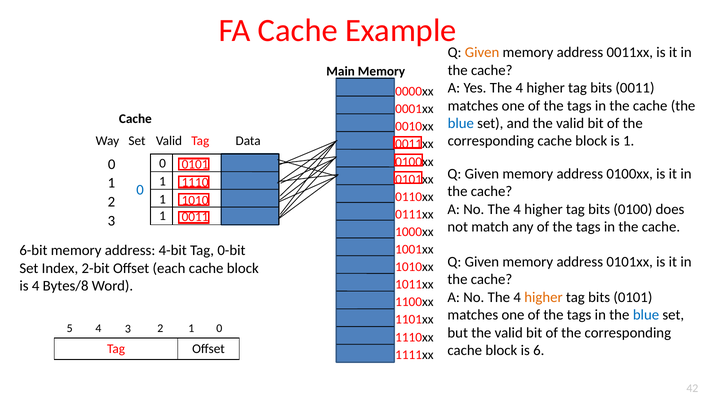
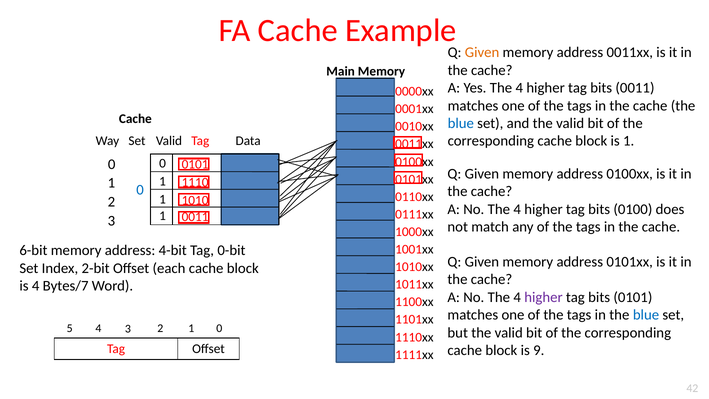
Bytes/8: Bytes/8 -> Bytes/7
higher at (543, 297) colour: orange -> purple
6: 6 -> 9
